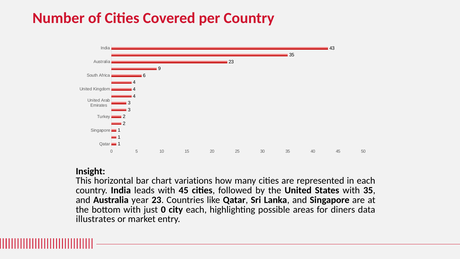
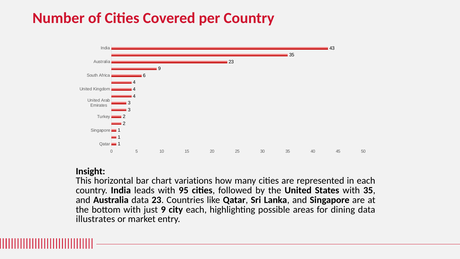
with 45: 45 -> 95
Australia year: year -> data
just 0: 0 -> 9
diners: diners -> dining
